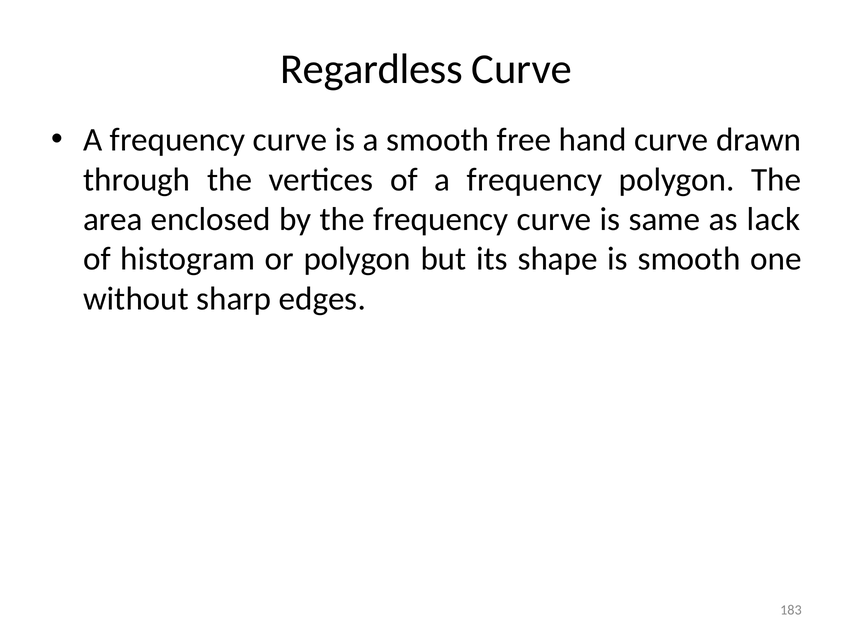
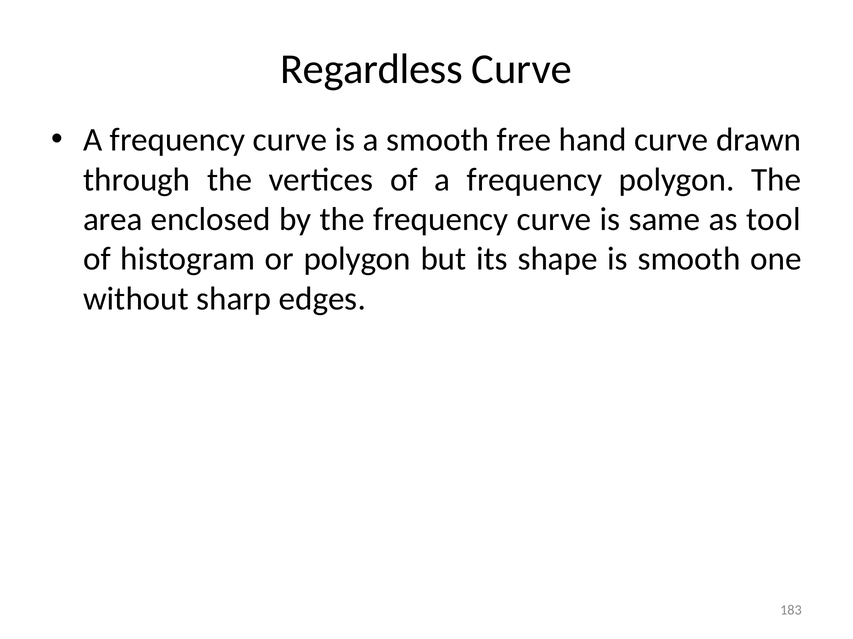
lack: lack -> tool
